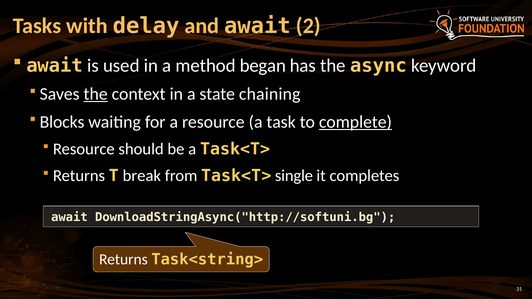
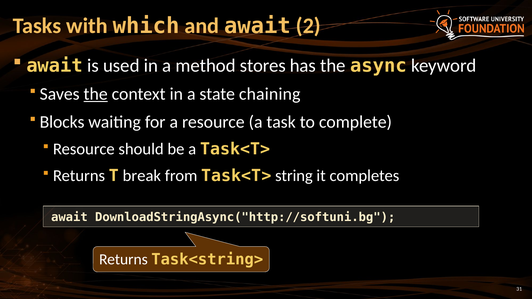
delay: delay -> which
began: began -> stores
complete underline: present -> none
single: single -> string
